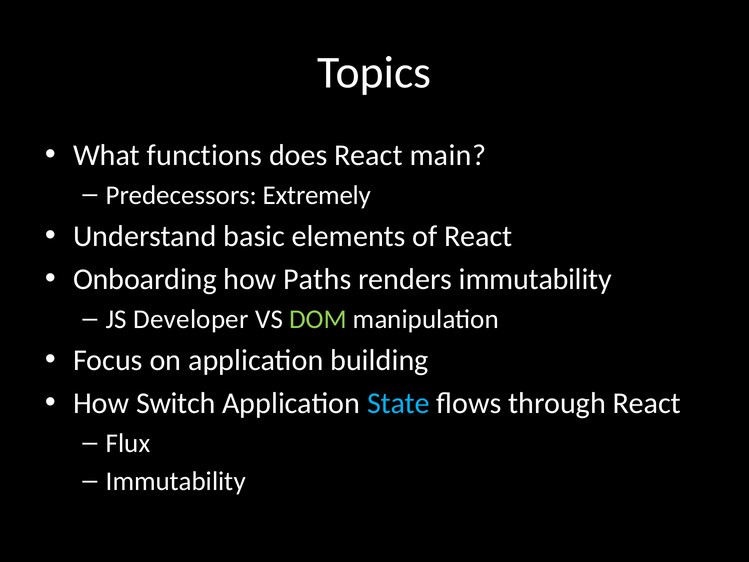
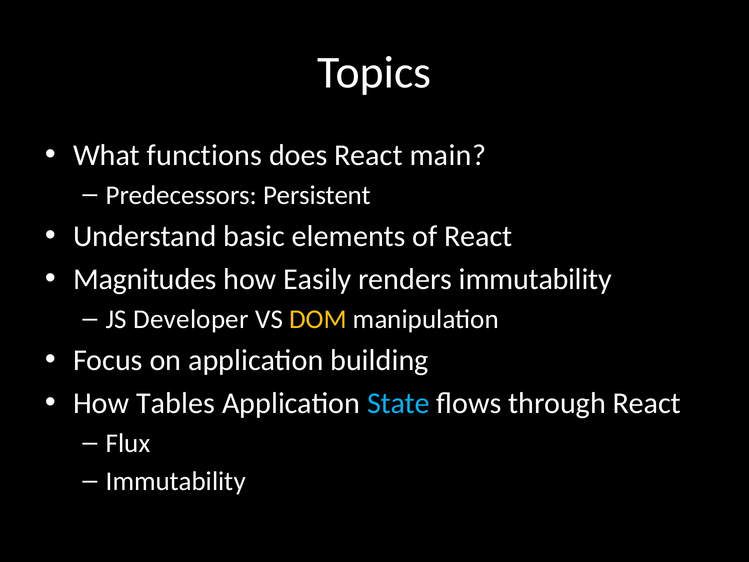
Extremely: Extremely -> Persistent
Onboarding: Onboarding -> Magnitudes
Paths: Paths -> Easily
DOM colour: light green -> yellow
Switch: Switch -> Tables
